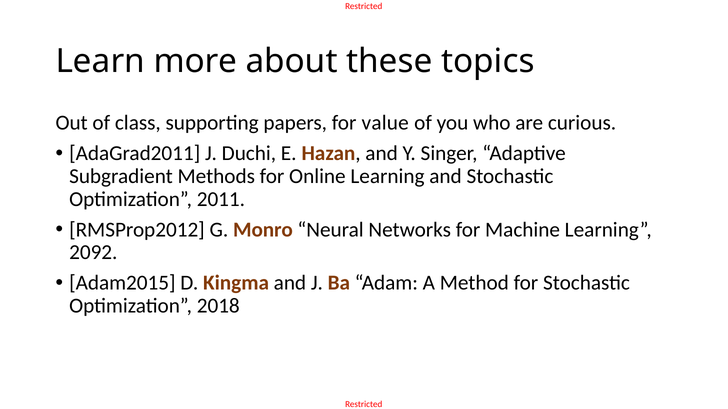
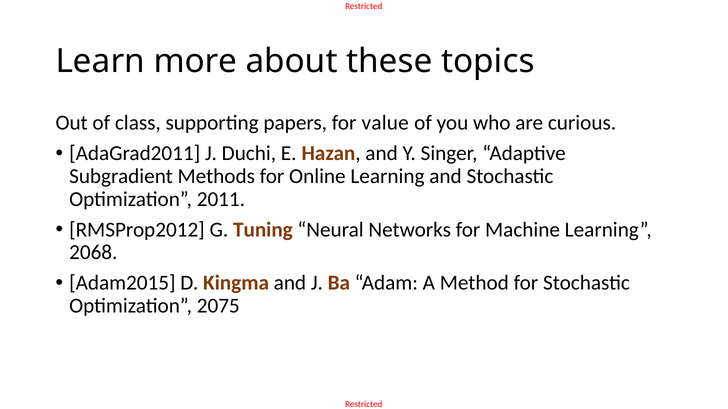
Monro: Monro -> Tuning
2092: 2092 -> 2068
2018: 2018 -> 2075
